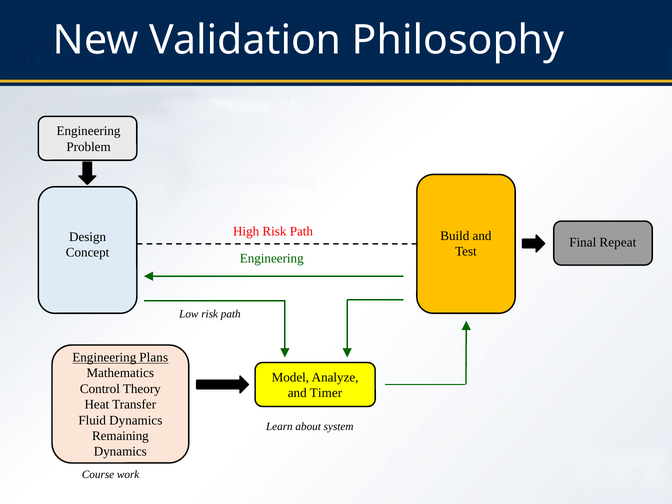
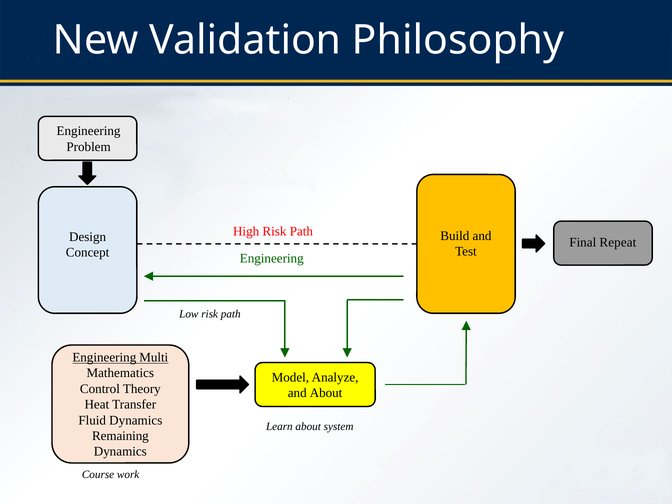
Plans: Plans -> Multi
and Timer: Timer -> About
